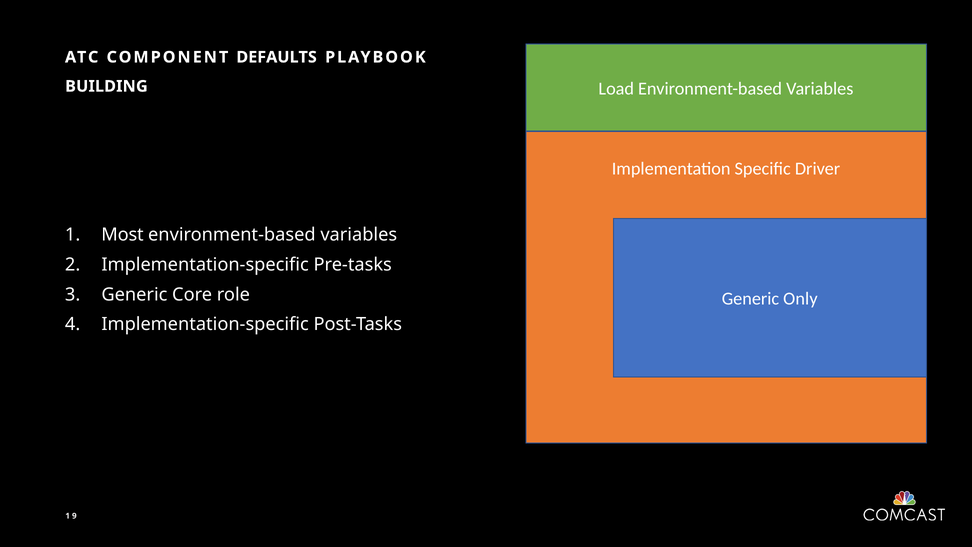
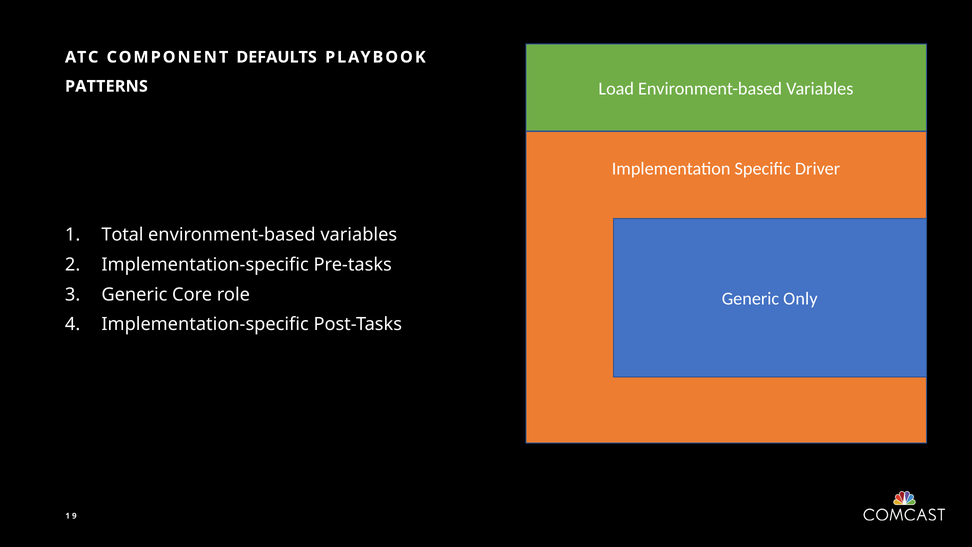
BUILDING: BUILDING -> PATTERNS
Most: Most -> Total
